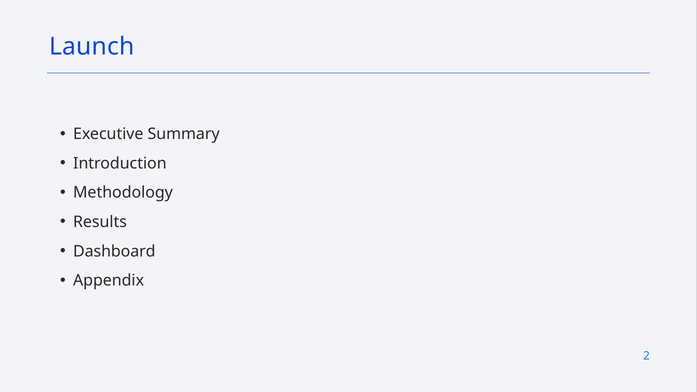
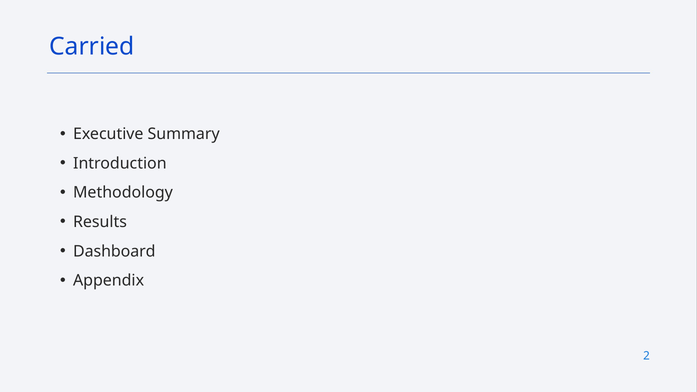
Launch: Launch -> Carried
